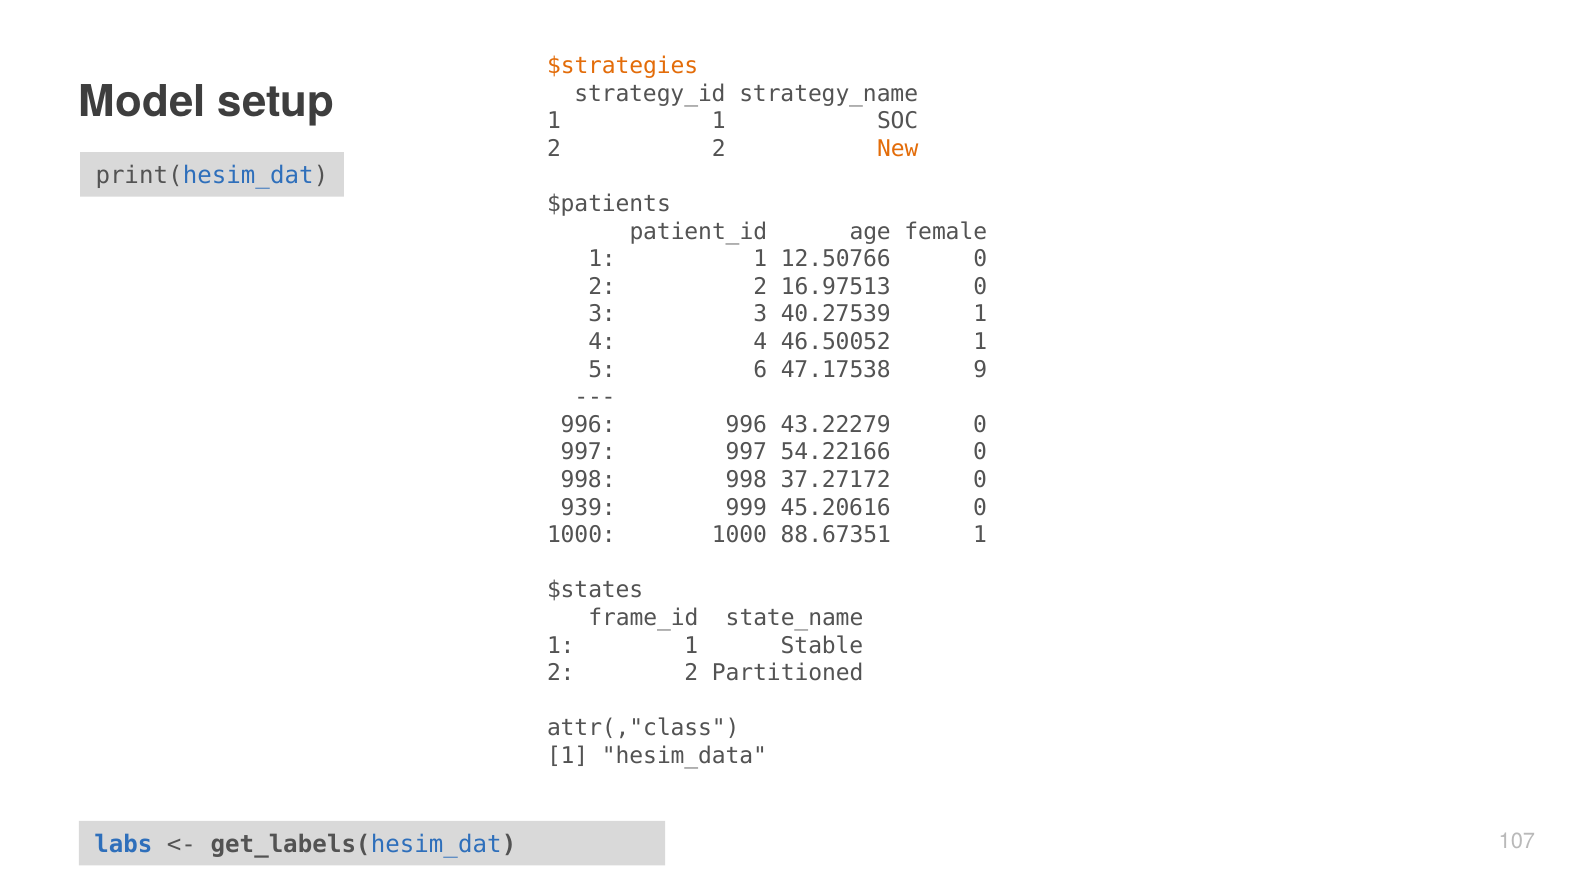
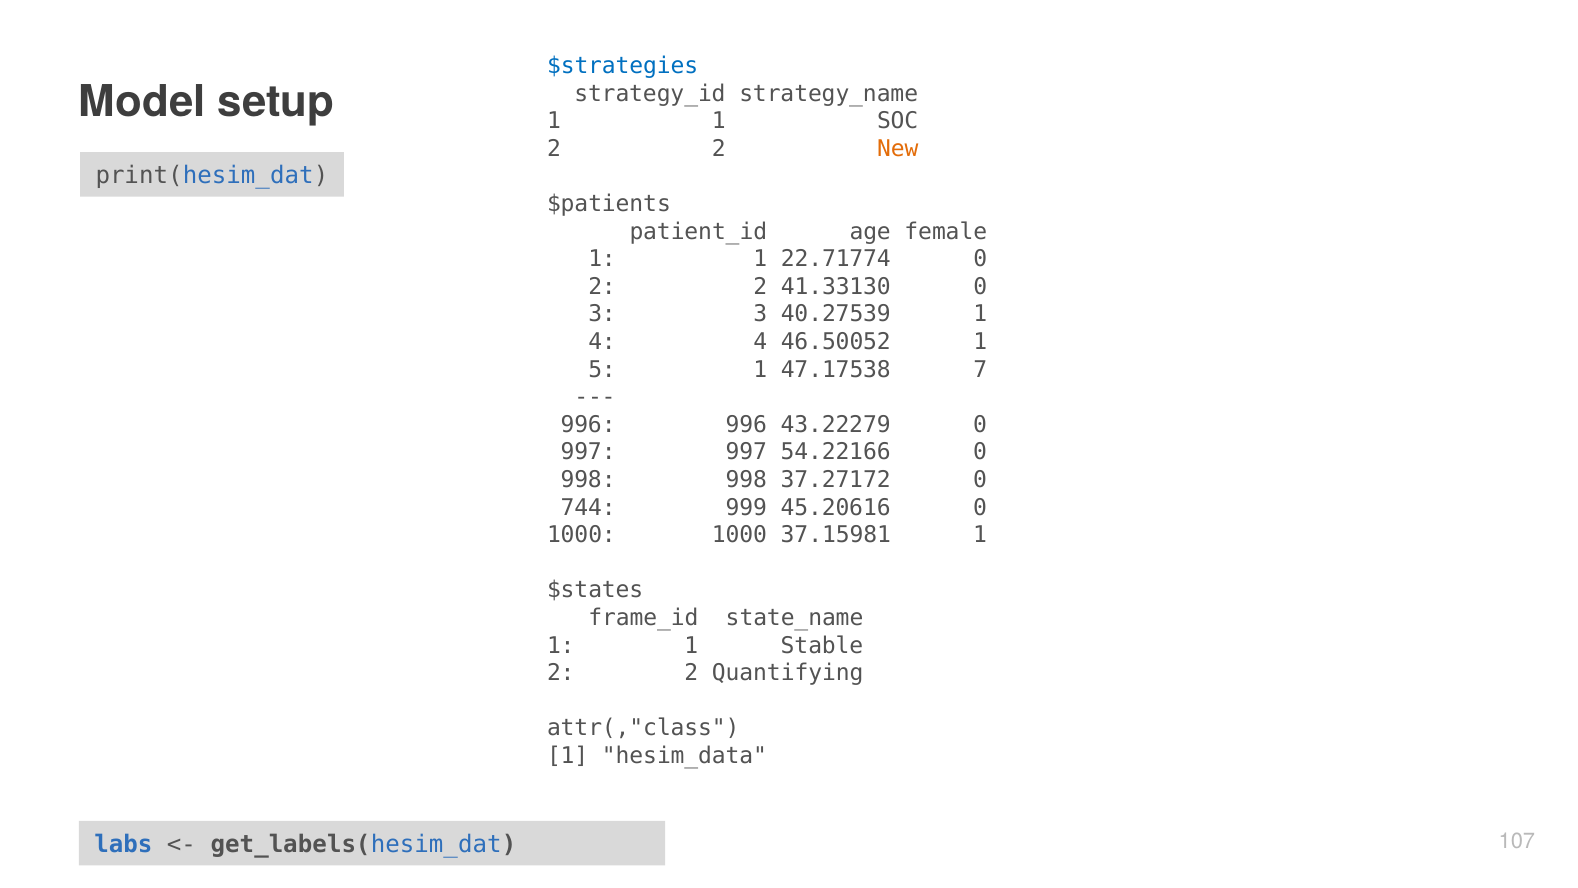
$strategies colour: orange -> blue
12.50766: 12.50766 -> 22.71774
16.97513: 16.97513 -> 41.33130
5 6: 6 -> 1
9: 9 -> 7
939: 939 -> 744
88.67351: 88.67351 -> 37.15981
Partitioned: Partitioned -> Quantifying
